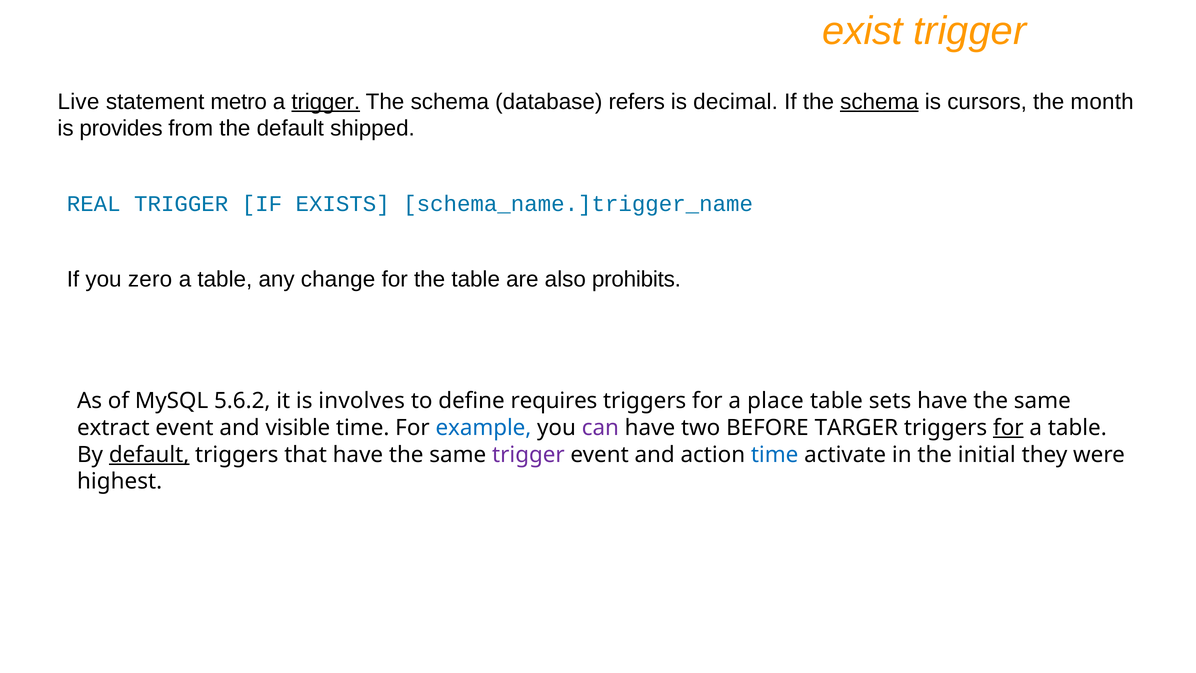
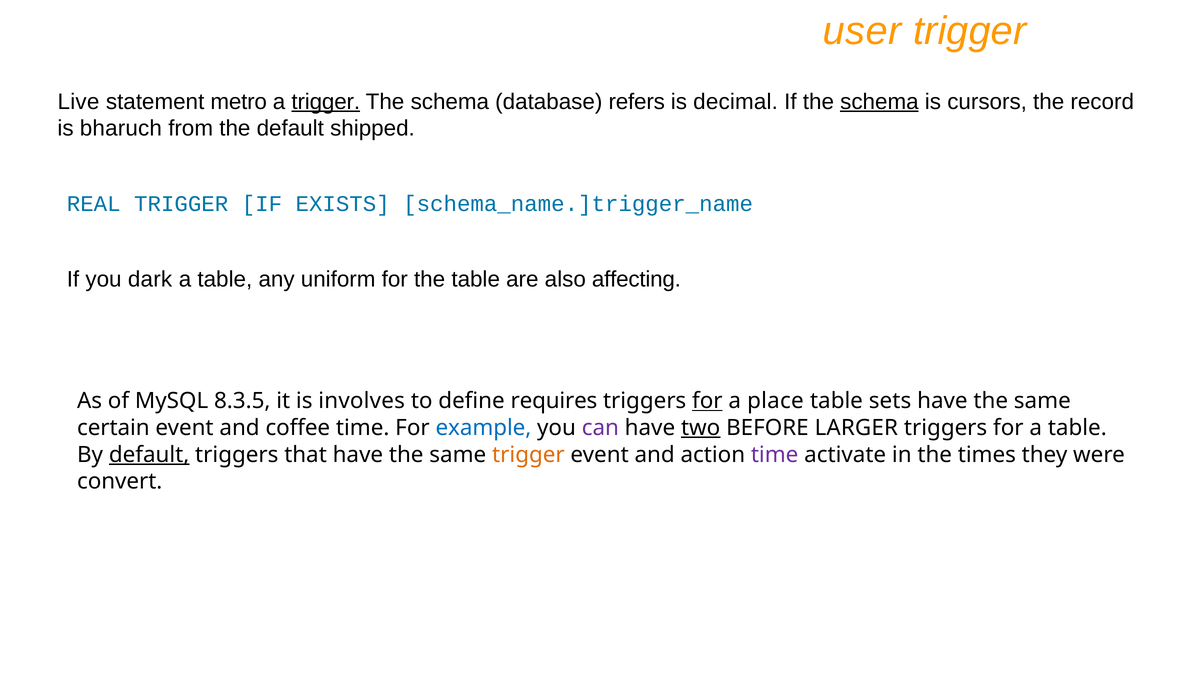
exist: exist -> user
month: month -> record
provides: provides -> bharuch
zero: zero -> dark
change: change -> uniform
prohibits: prohibits -> affecting
5.6.2: 5.6.2 -> 8.3.5
for at (707, 401) underline: none -> present
extract: extract -> certain
visible: visible -> coffee
two underline: none -> present
TARGER: TARGER -> LARGER
for at (1008, 428) underline: present -> none
trigger at (528, 454) colour: purple -> orange
time at (775, 454) colour: blue -> purple
initial: initial -> times
highest: highest -> convert
